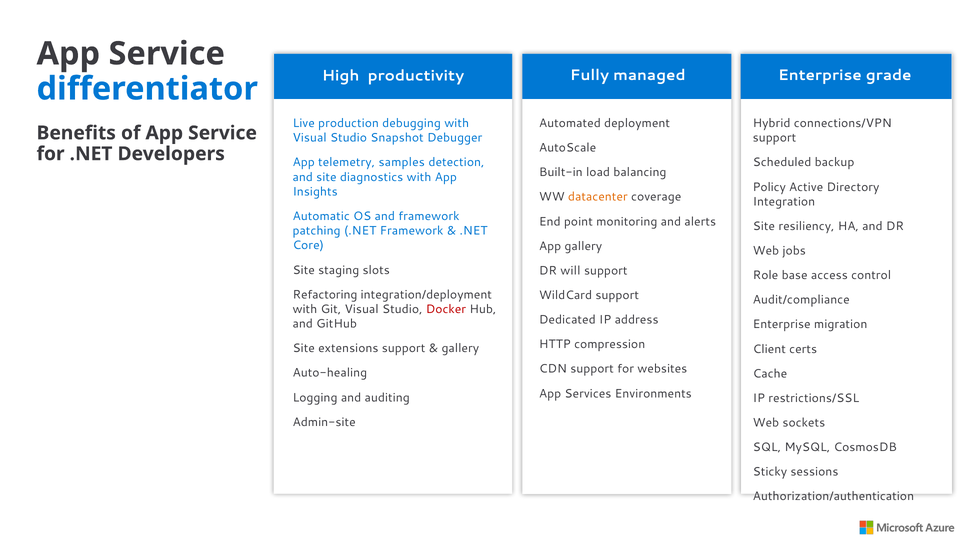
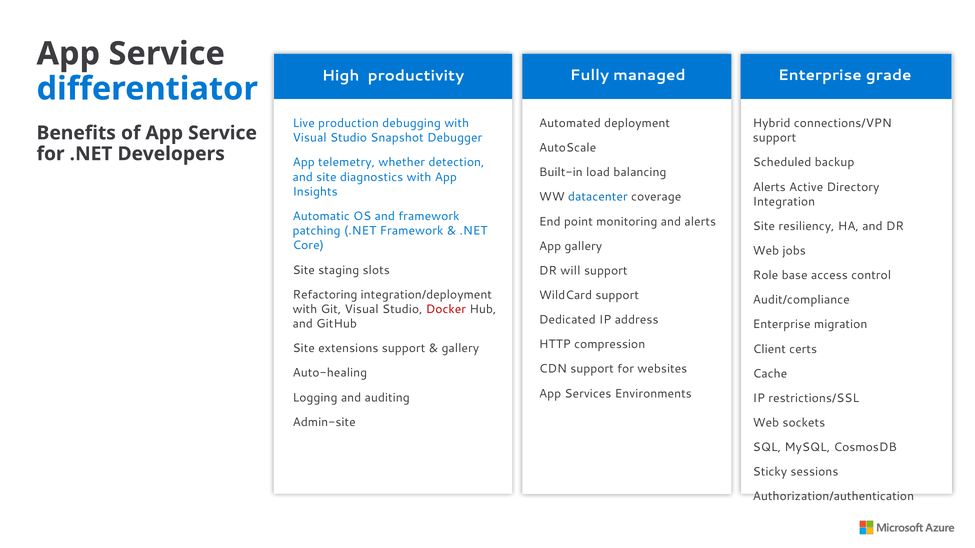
samples: samples -> whether
Policy at (769, 187): Policy -> Alerts
datacenter colour: orange -> blue
